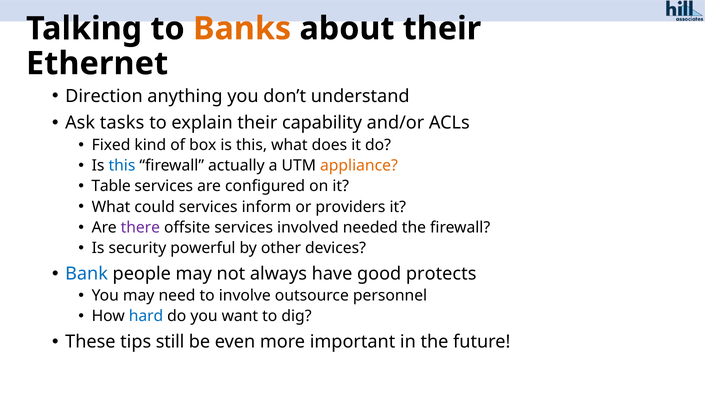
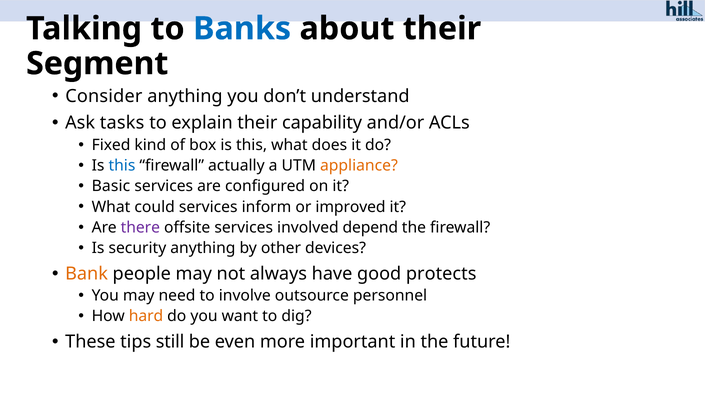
Banks colour: orange -> blue
Ethernet: Ethernet -> Segment
Direction: Direction -> Consider
Table: Table -> Basic
providers: providers -> improved
needed: needed -> depend
security powerful: powerful -> anything
Bank colour: blue -> orange
hard colour: blue -> orange
